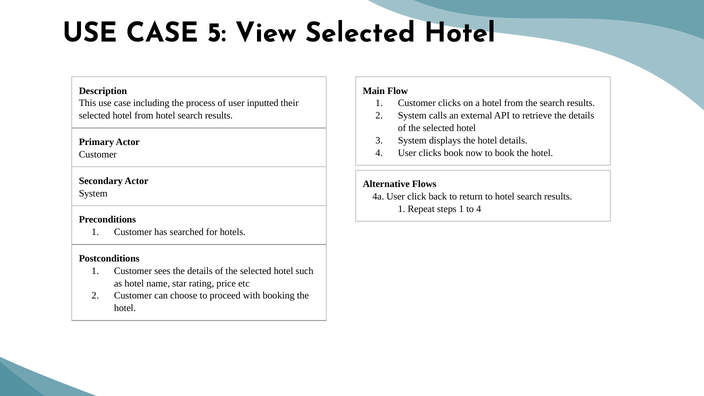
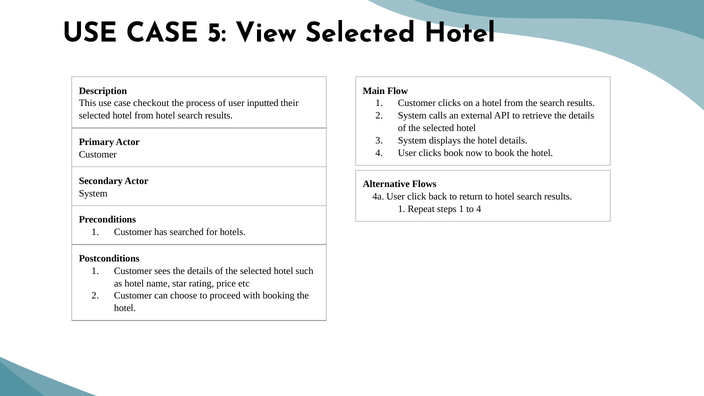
including: including -> checkout
